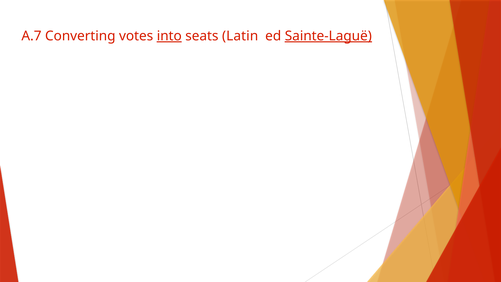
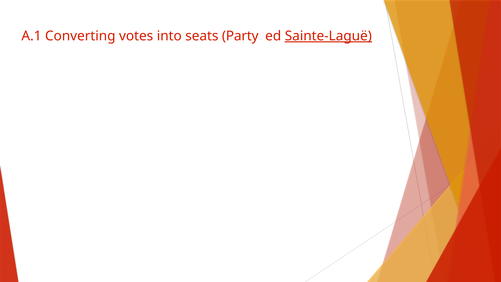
A.7: A.7 -> A.1
into underline: present -> none
Latin: Latin -> Party
